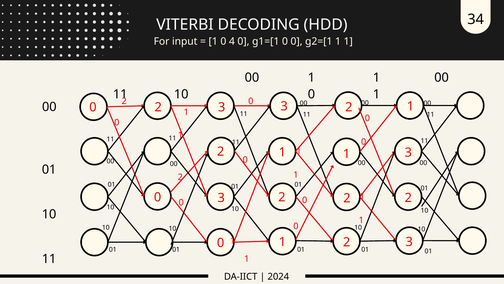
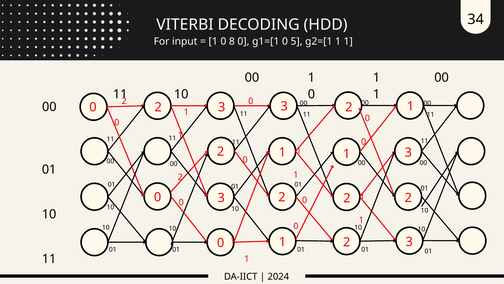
4: 4 -> 8
g1=[1 0 0: 0 -> 5
